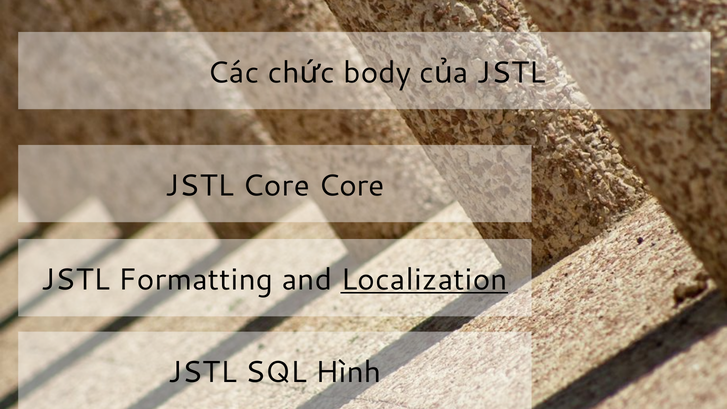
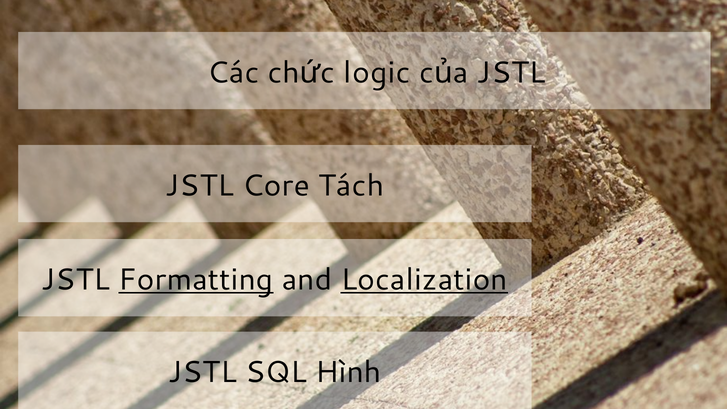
body: body -> logic
Core Core: Core -> Tách
Formatting underline: none -> present
